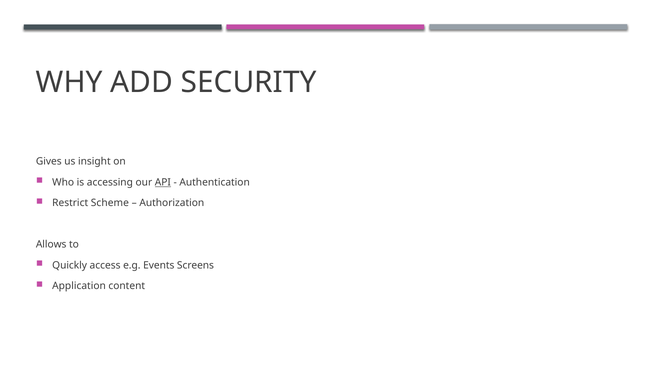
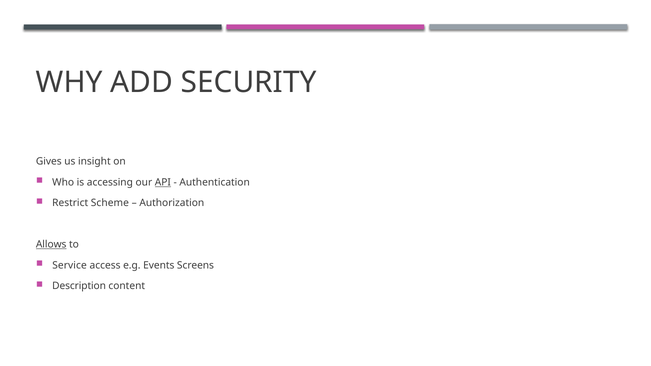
Allows underline: none -> present
Quickly: Quickly -> Service
Application: Application -> Description
